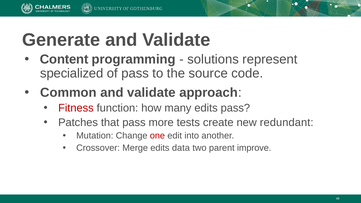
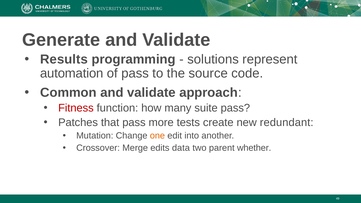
Content: Content -> Results
specialized: specialized -> automation
many edits: edits -> suite
one colour: red -> orange
improve: improve -> whether
